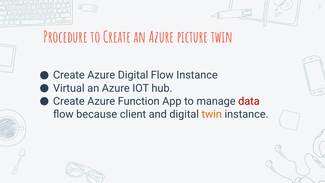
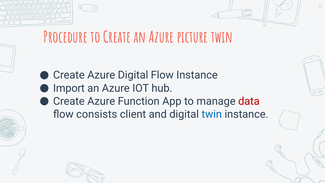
Virtual: Virtual -> Import
because: because -> consists
twin at (212, 114) colour: orange -> blue
